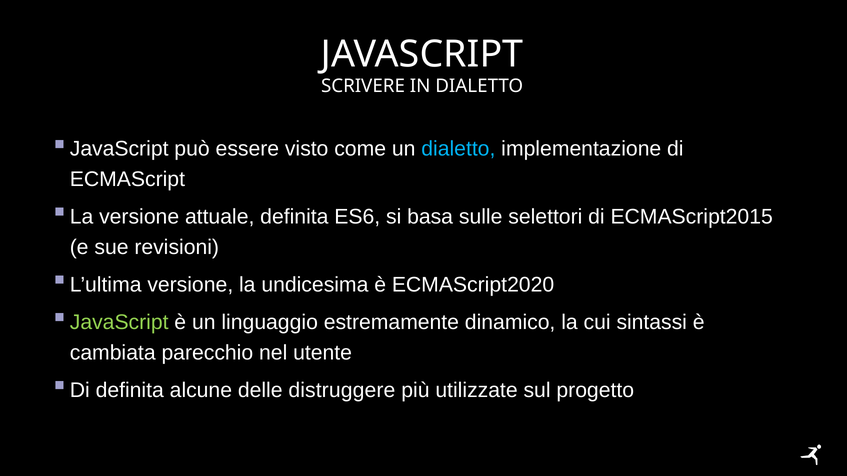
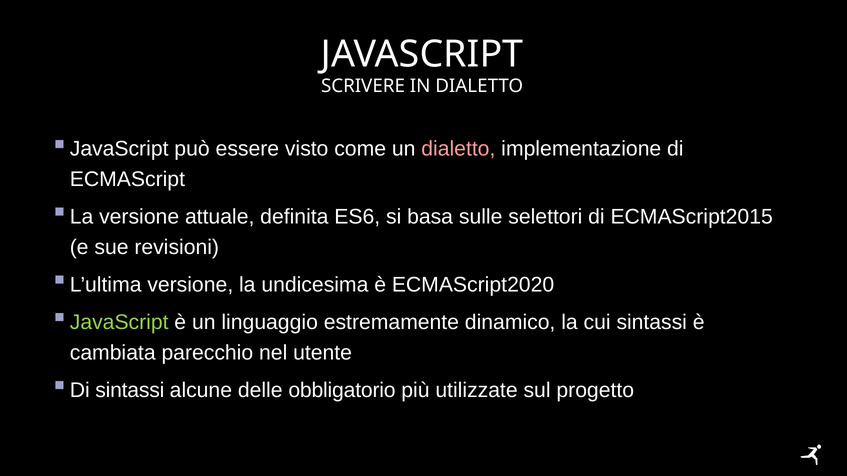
dialetto at (458, 149) colour: light blue -> pink
Di definita: definita -> sintassi
distruggere: distruggere -> obbligatorio
